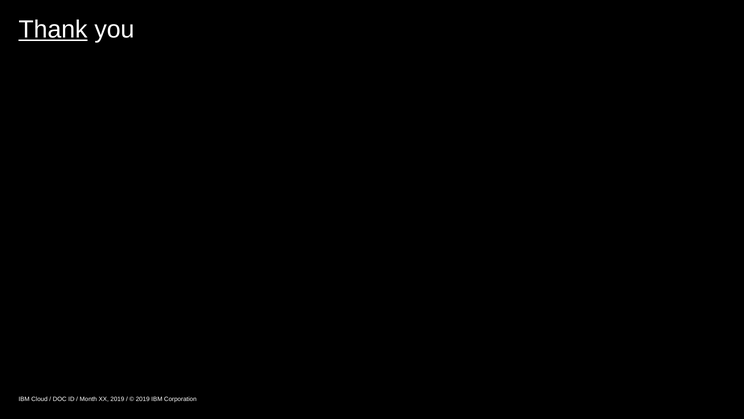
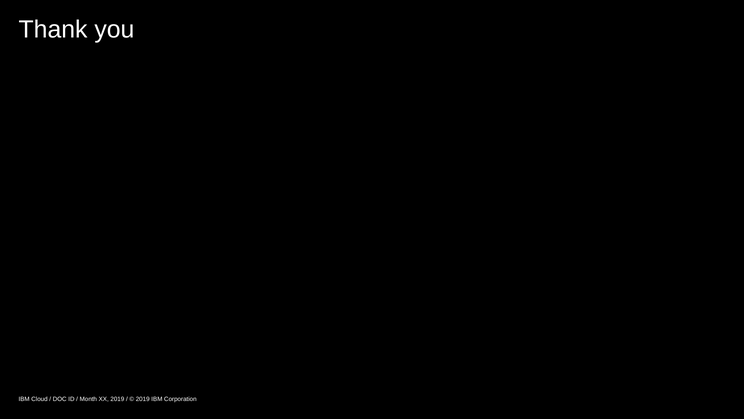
Thank underline: present -> none
